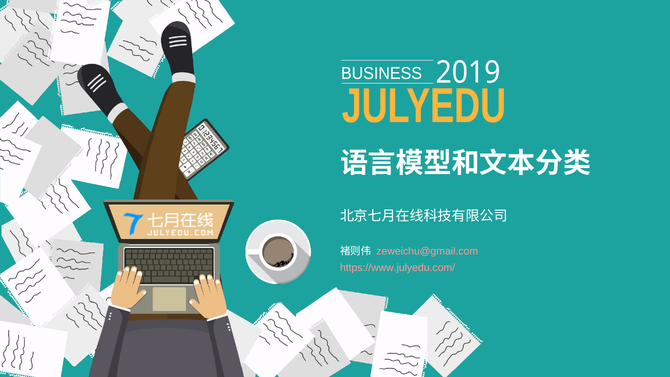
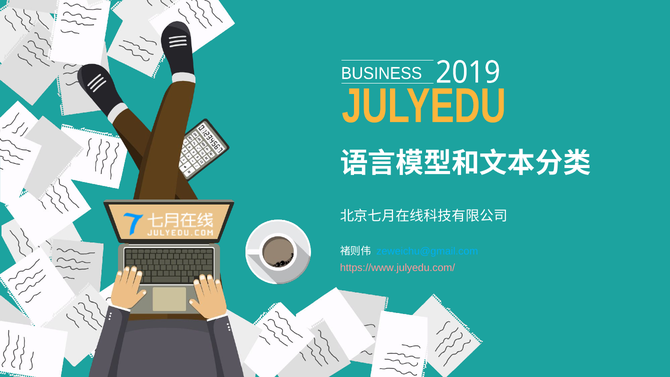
zeweichu@gmail.com colour: pink -> light blue
